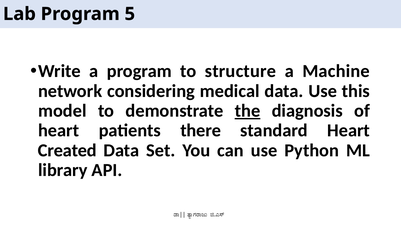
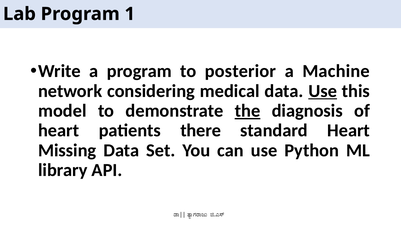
5: 5 -> 1
structure: structure -> posterior
Use at (323, 91) underline: none -> present
Created: Created -> Missing
